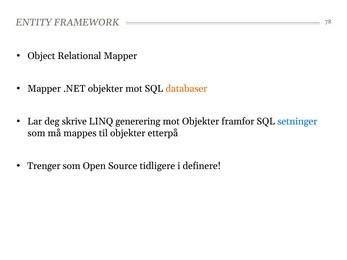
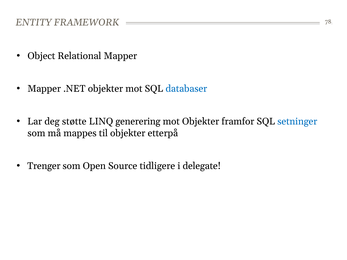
databaser colour: orange -> blue
skrive: skrive -> støtte
definere: definere -> delegate
